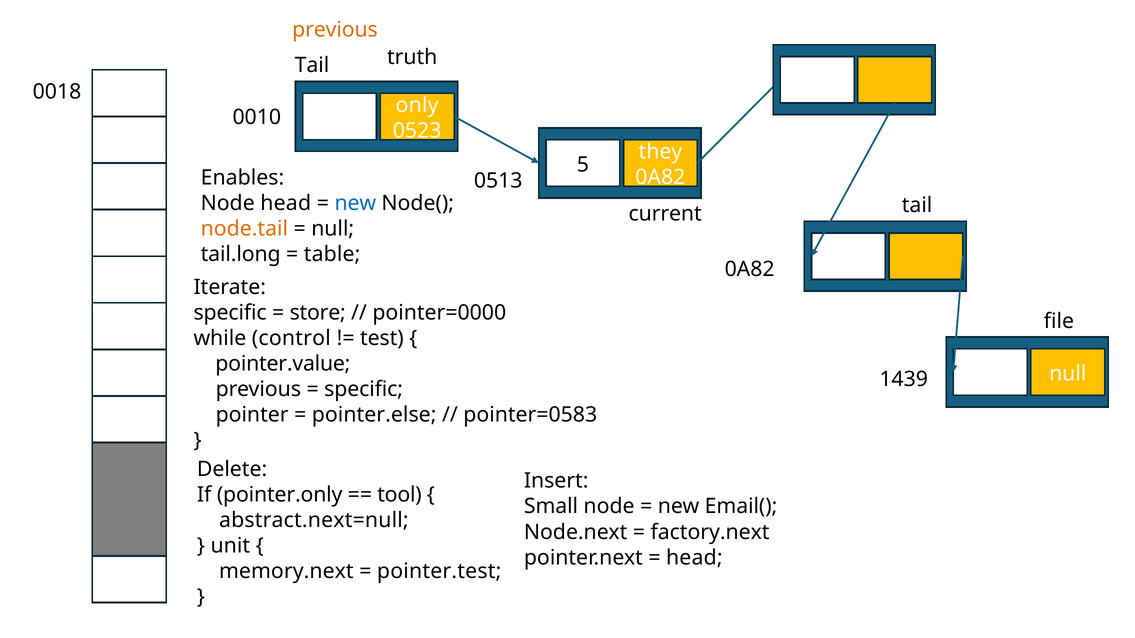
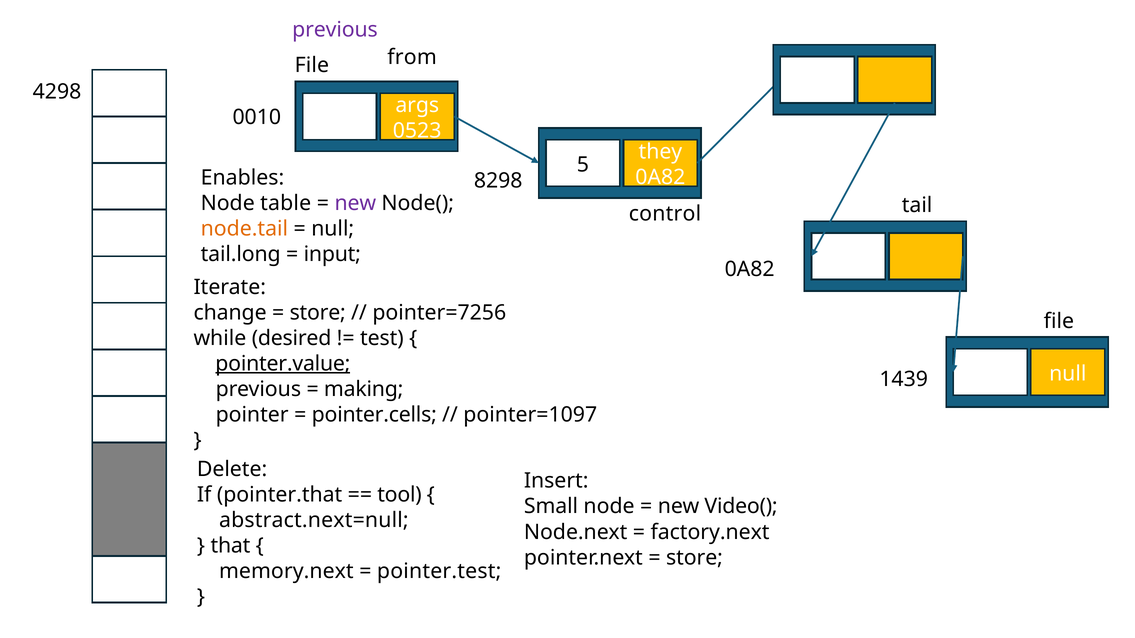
previous at (335, 30) colour: orange -> purple
truth: truth -> from
Tail at (312, 65): Tail -> File
0018: 0018 -> 4298
only: only -> args
0513: 0513 -> 8298
Node head: head -> table
new at (355, 204) colour: blue -> purple
current: current -> control
table: table -> input
specific at (230, 313): specific -> change
pointer=0000: pointer=0000 -> pointer=7256
control: control -> desired
pointer.value underline: none -> present
specific at (364, 389): specific -> making
pointer.else: pointer.else -> pointer.cells
pointer=0583: pointer=0583 -> pointer=1097
pointer.only: pointer.only -> pointer.that
Email(: Email( -> Video(
unit: unit -> that
head at (694, 558): head -> store
